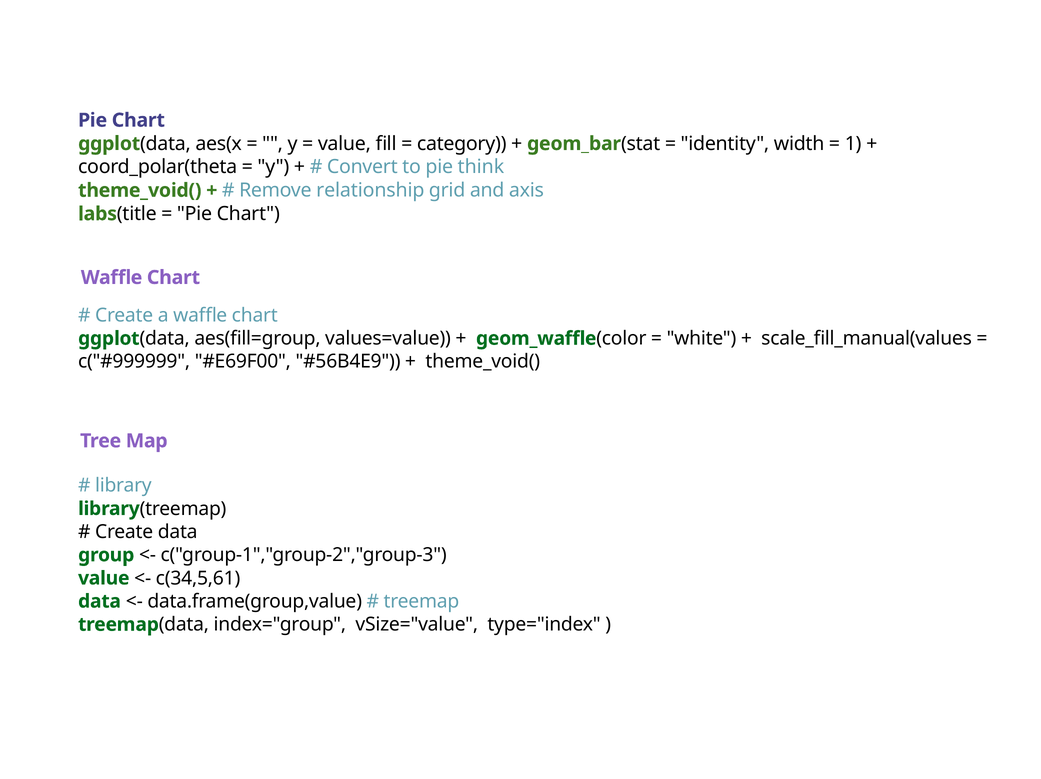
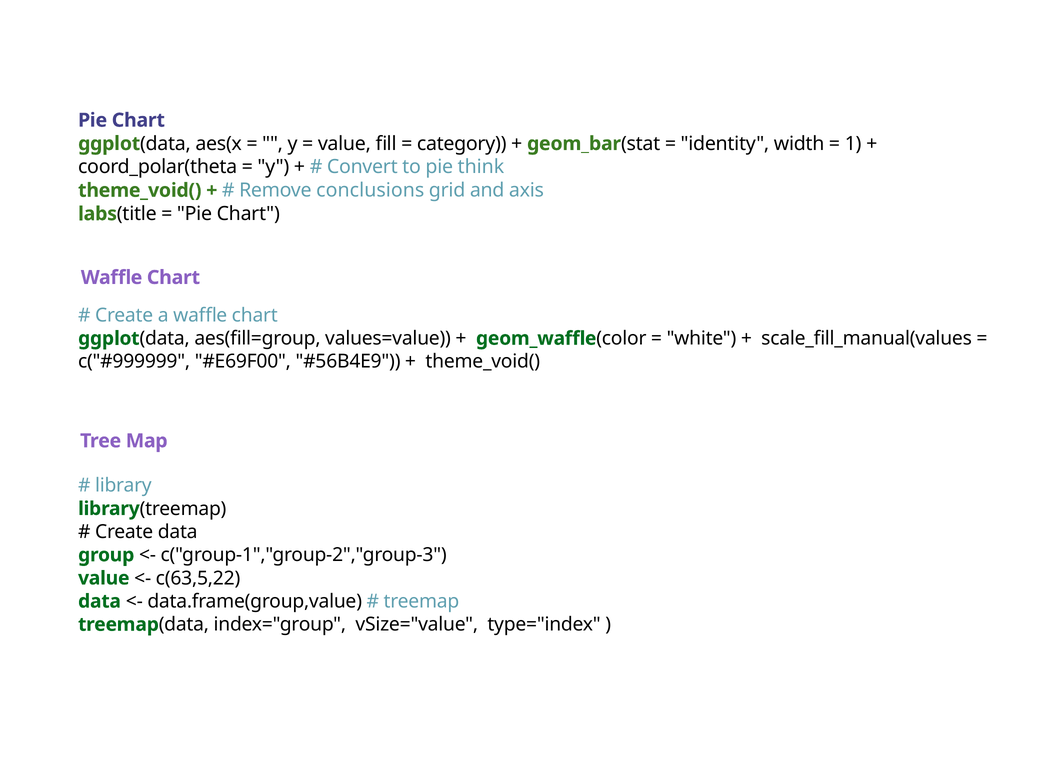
relationship: relationship -> conclusions
c(34,5,61: c(34,5,61 -> c(63,5,22
